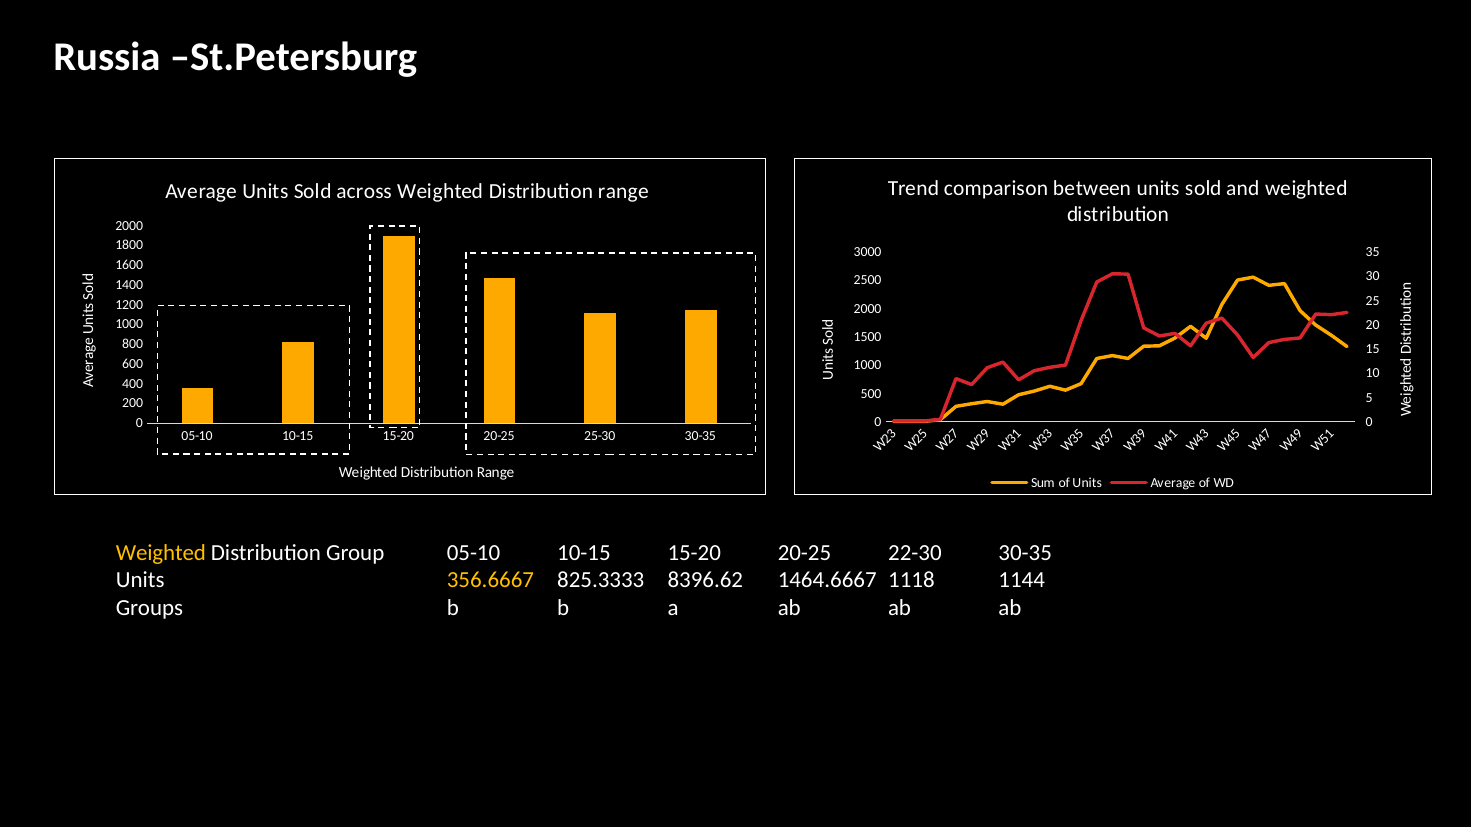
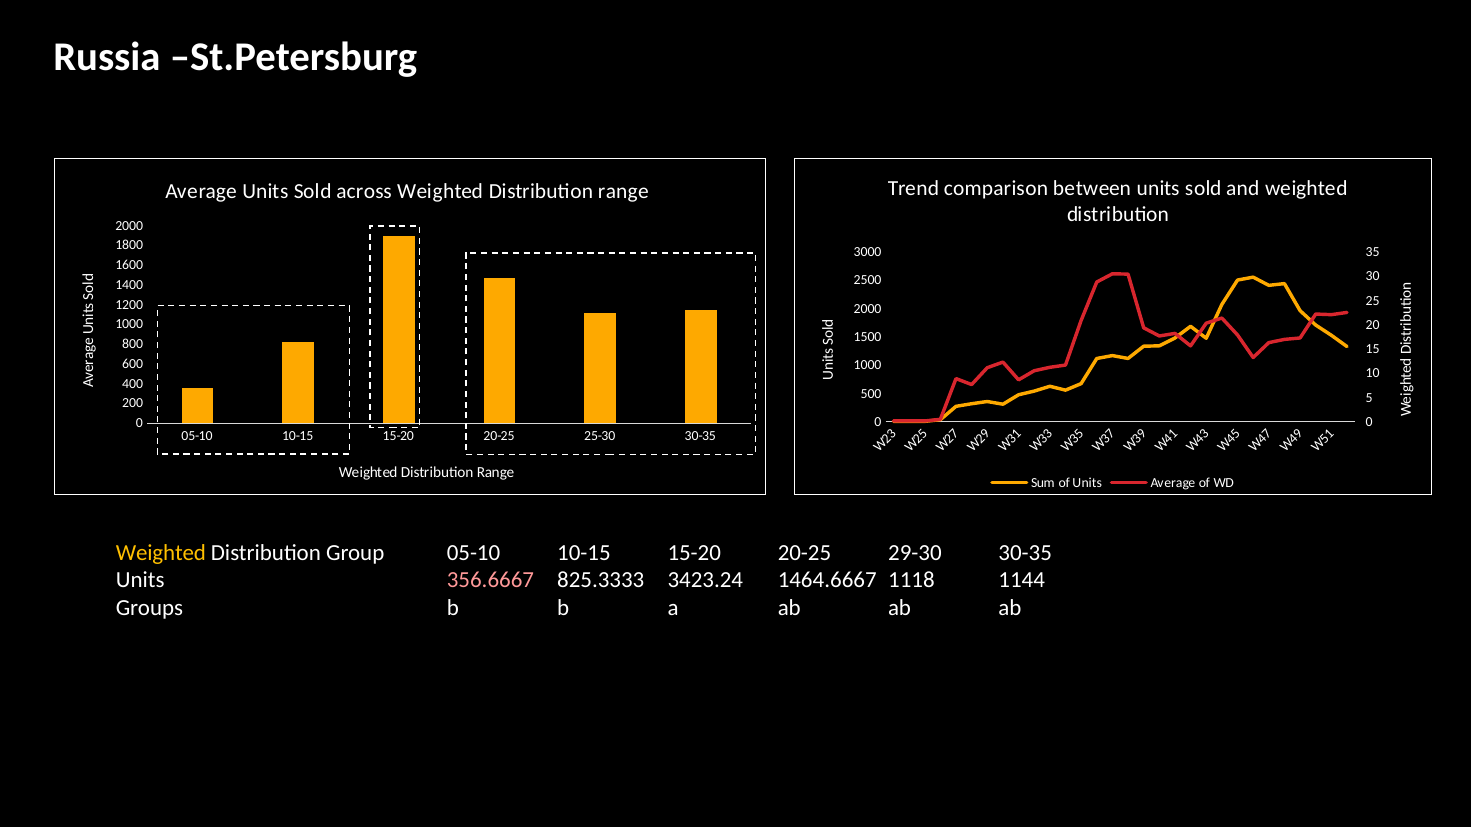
22-30: 22-30 -> 29-30
356.6667 colour: yellow -> pink
8396.62: 8396.62 -> 3423.24
